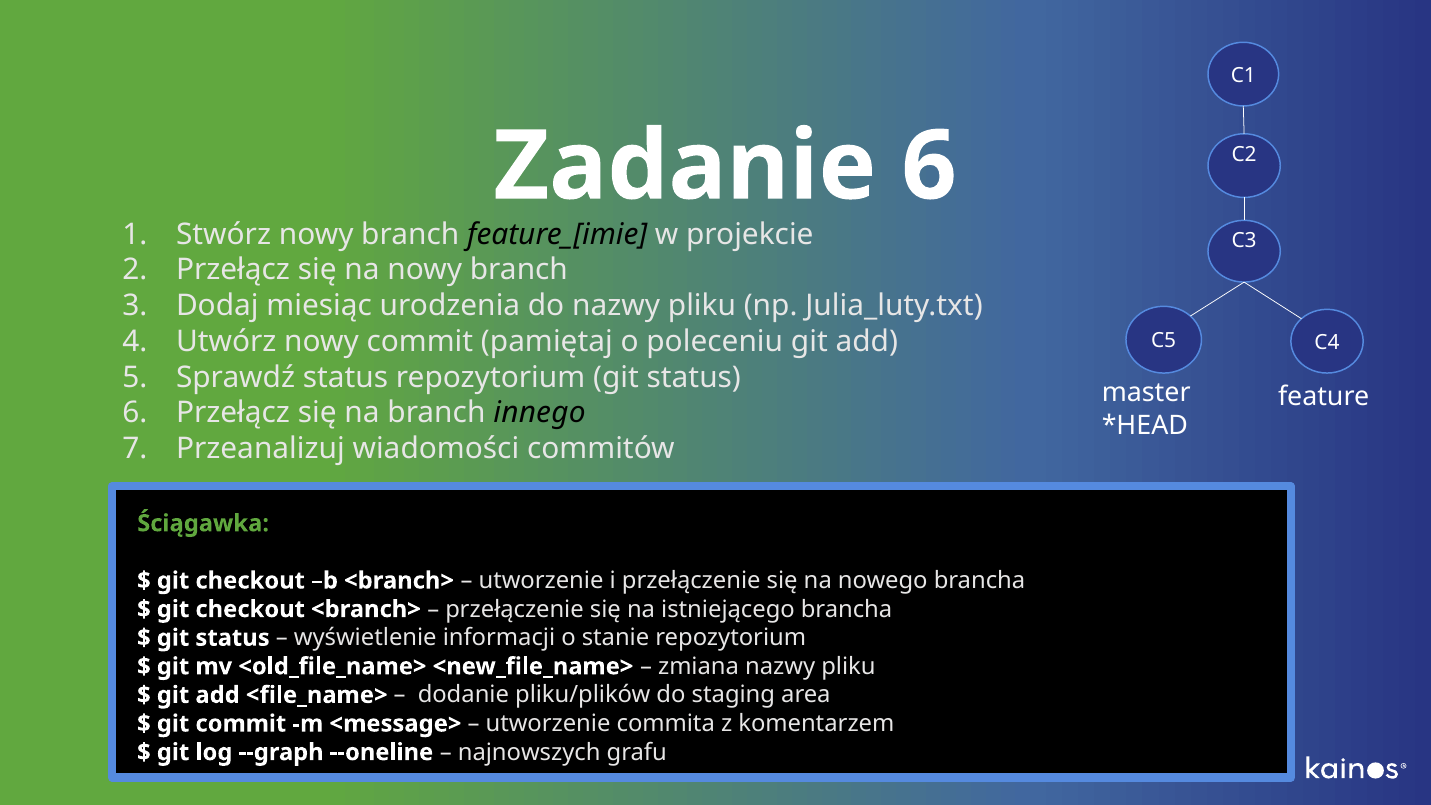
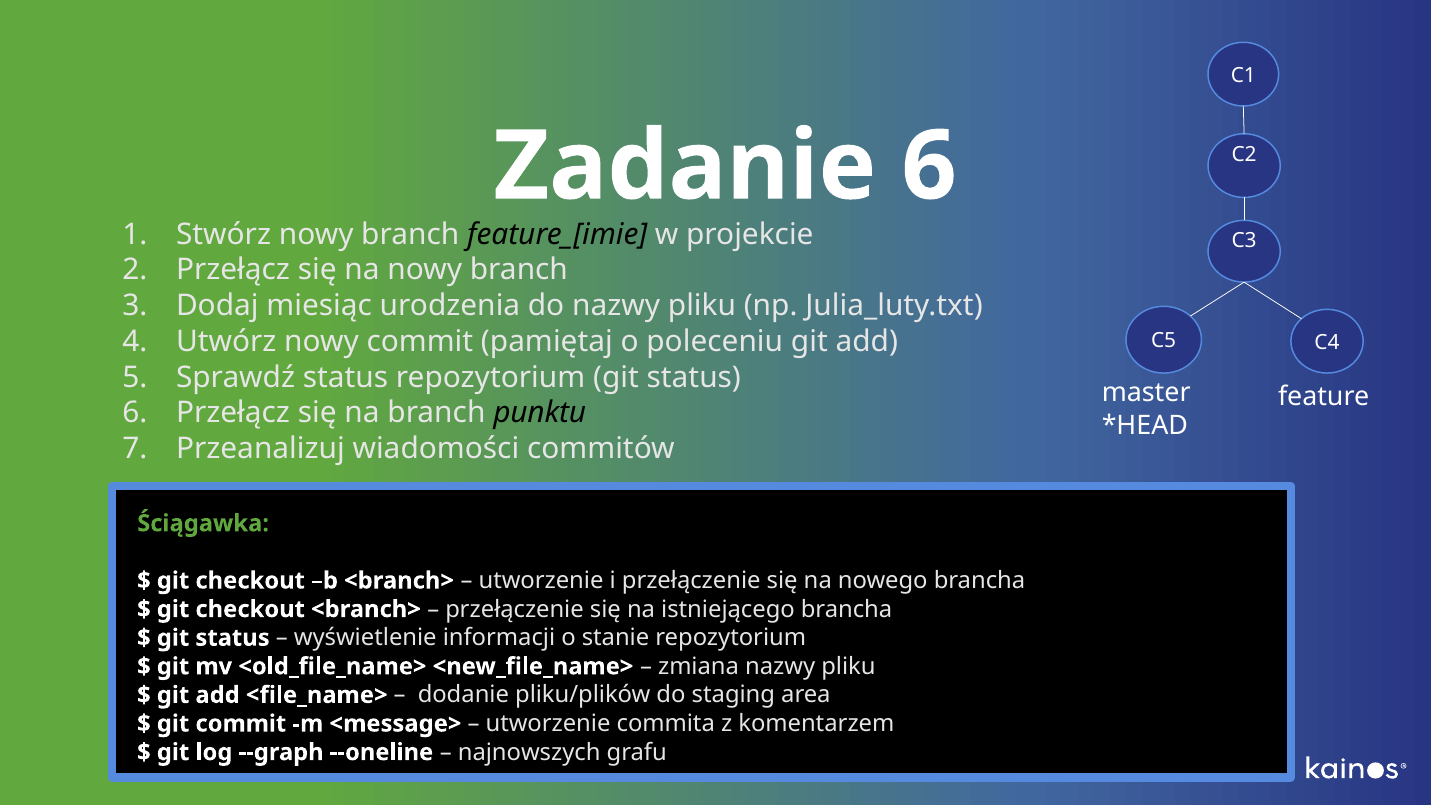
innego: innego -> punktu
